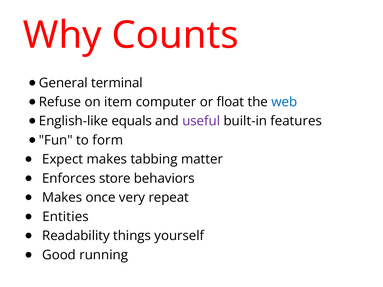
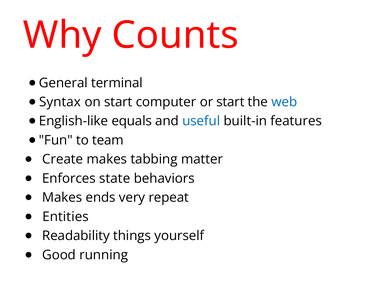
Refuse: Refuse -> Syntax
on item: item -> start
or float: float -> start
useful colour: purple -> blue
form: form -> team
Expect: Expect -> Create
store: store -> state
once: once -> ends
